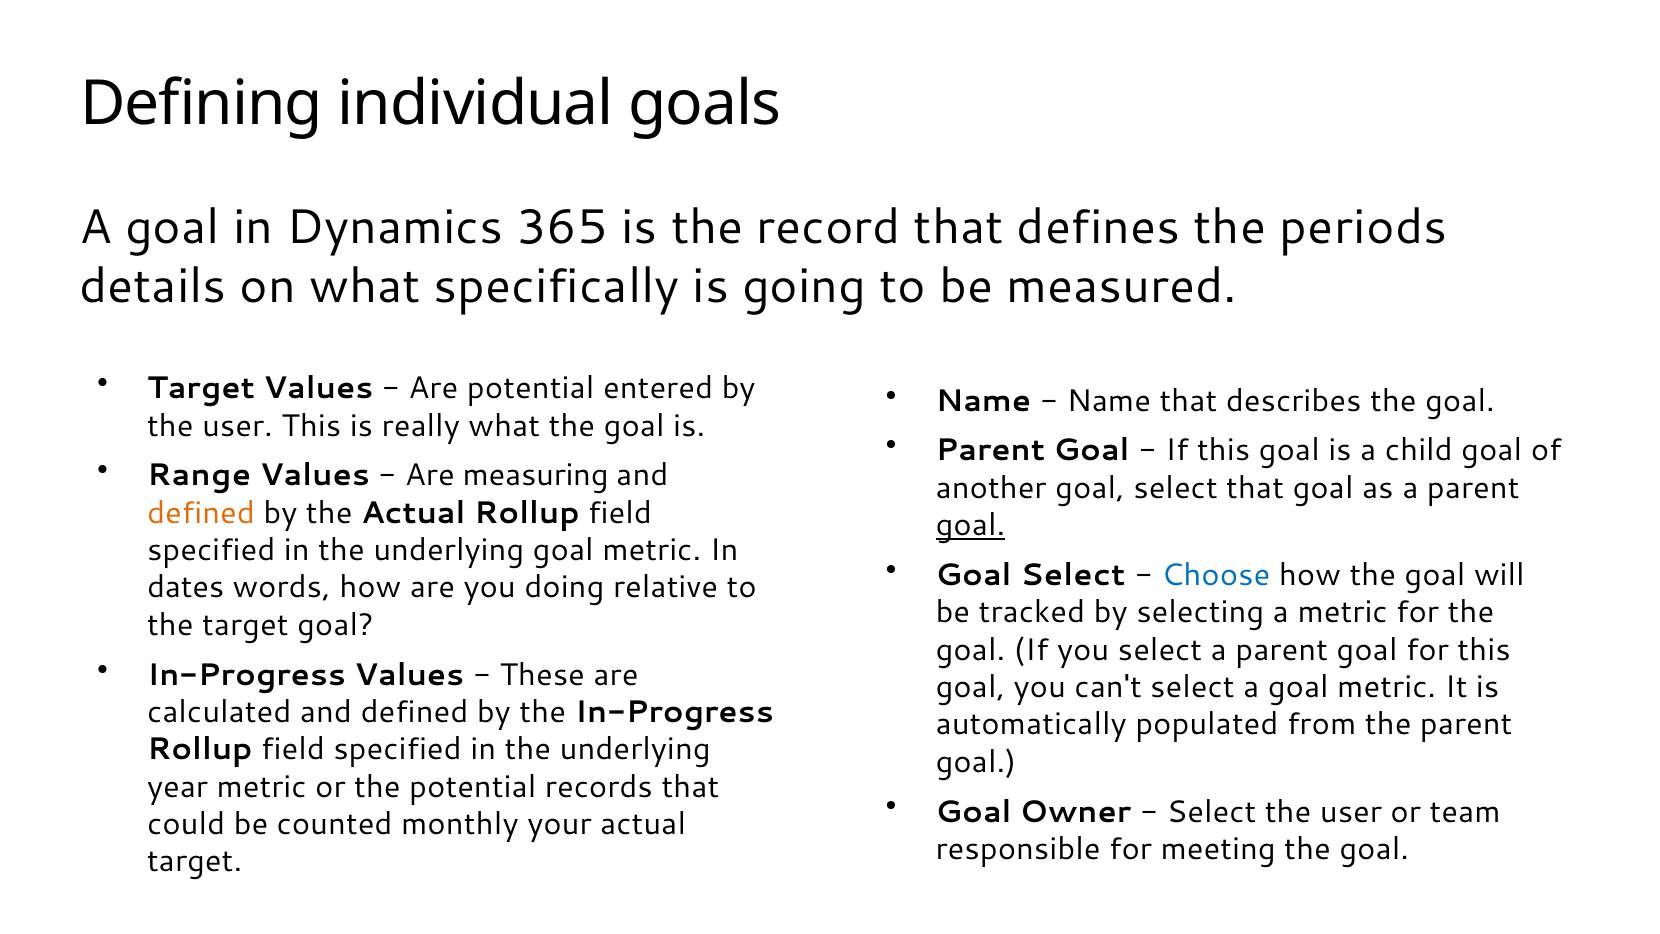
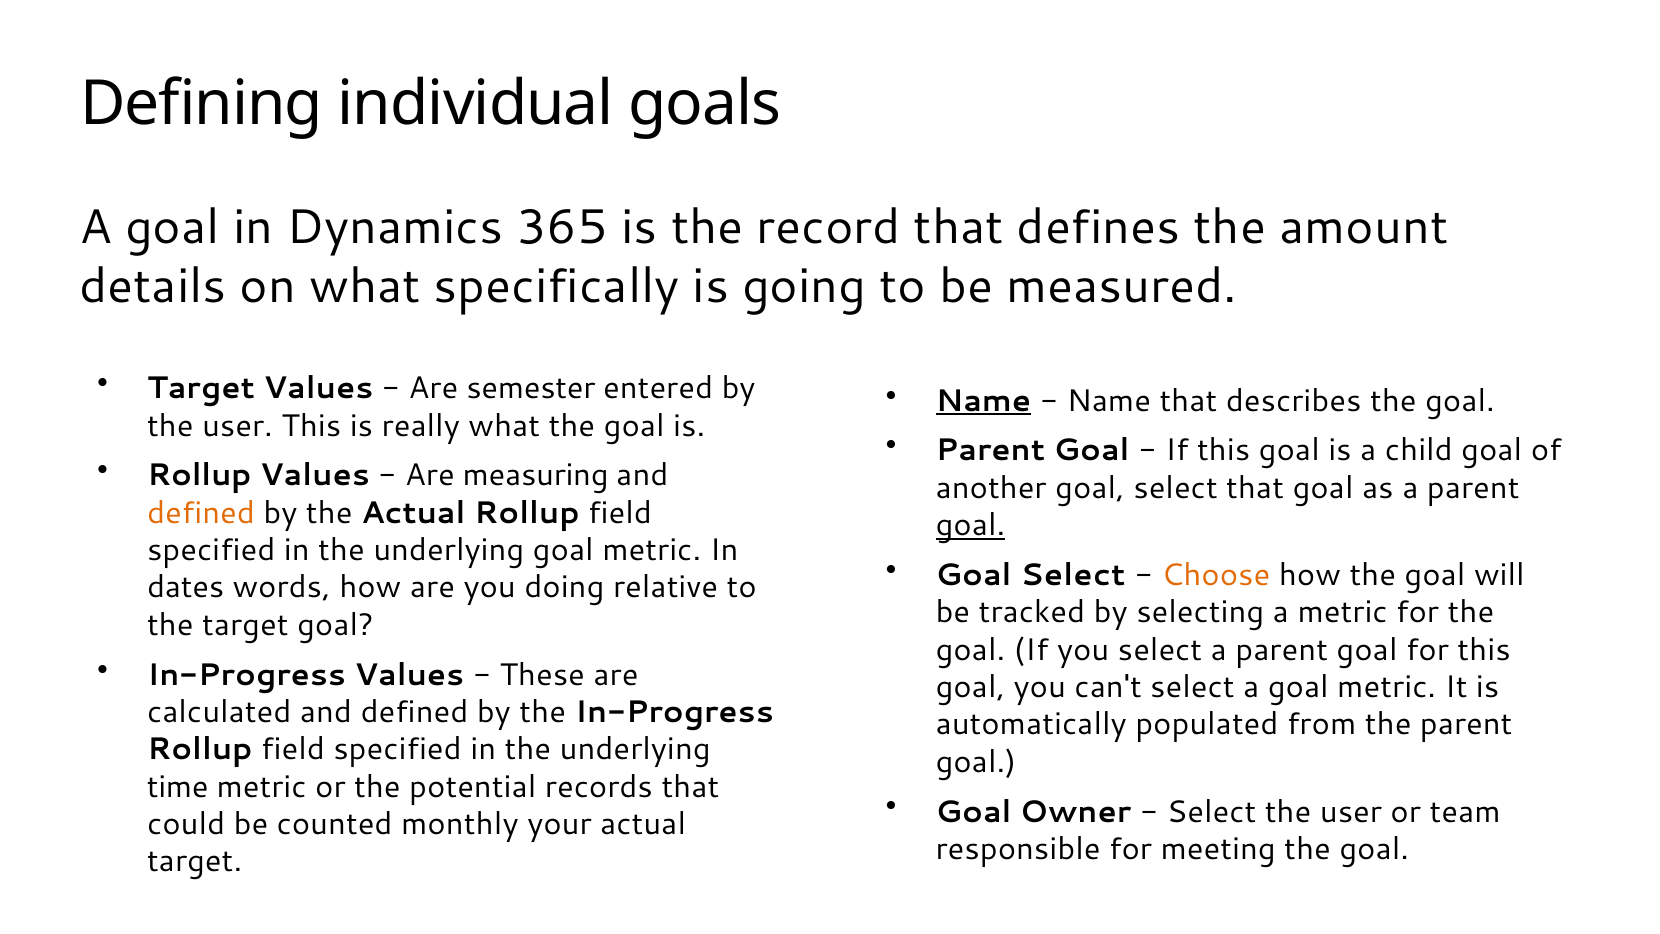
periods: periods -> amount
Are potential: potential -> semester
Name at (983, 401) underline: none -> present
Range at (199, 475): Range -> Rollup
Choose colour: blue -> orange
year: year -> time
